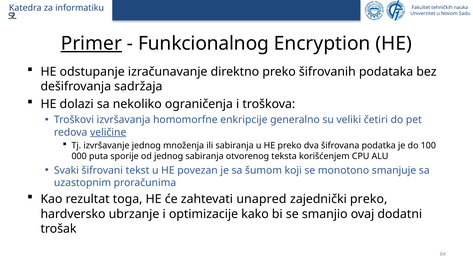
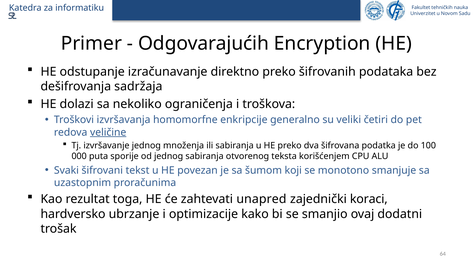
Primer underline: present -> none
Funkcionalnog: Funkcionalnog -> Odgovarajućih
zajednički preko: preko -> koraci
